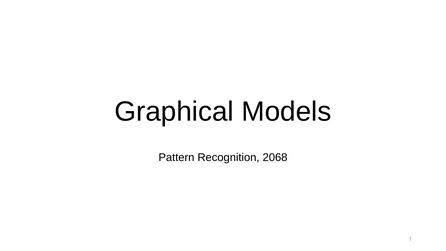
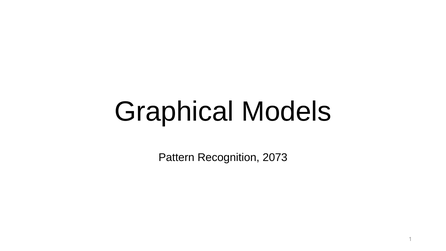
2068: 2068 -> 2073
